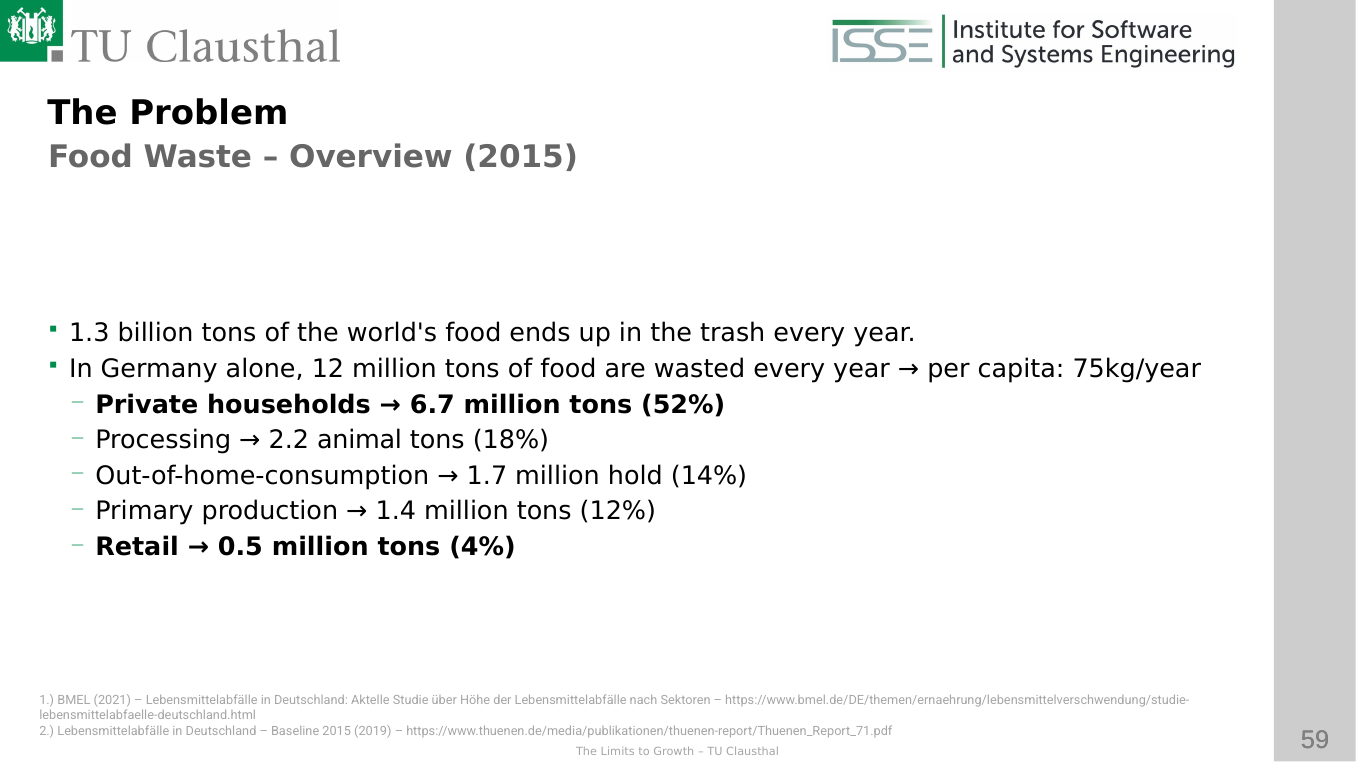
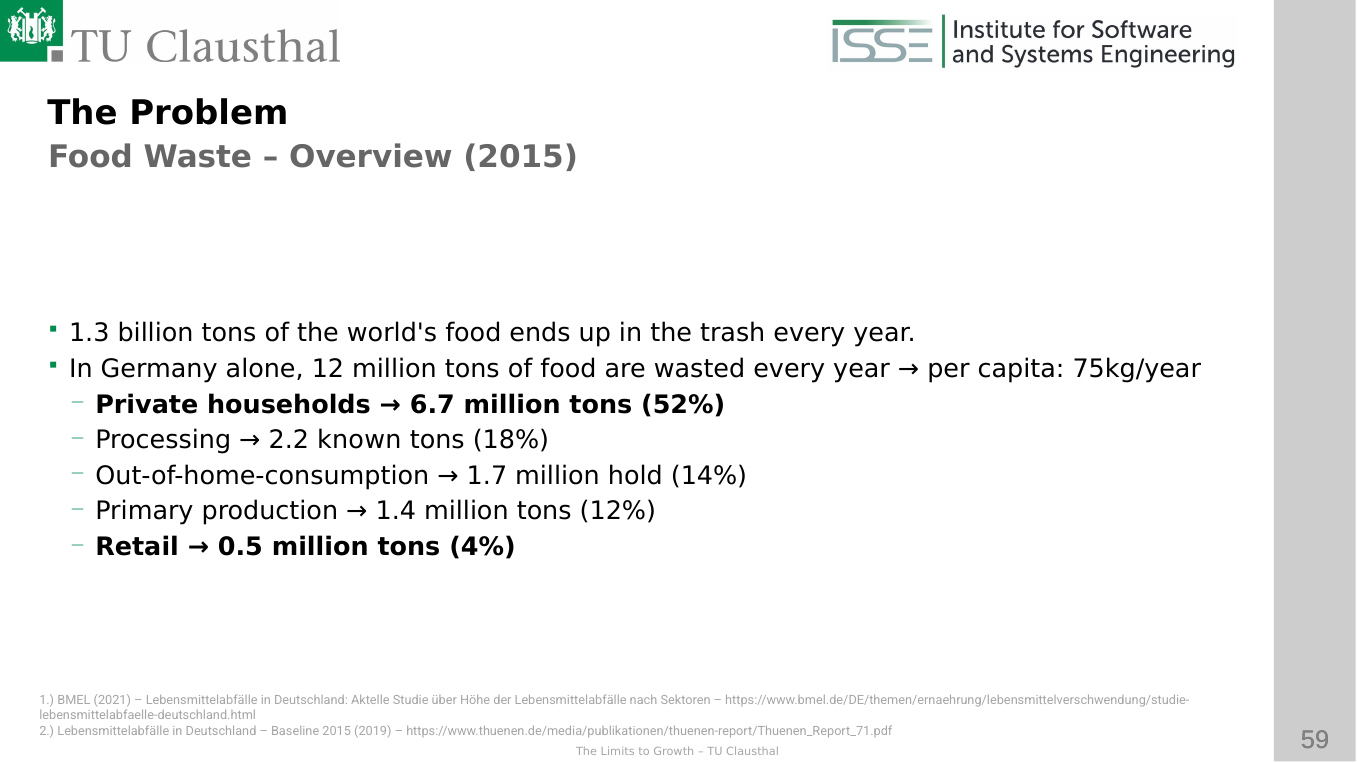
animal: animal -> known
